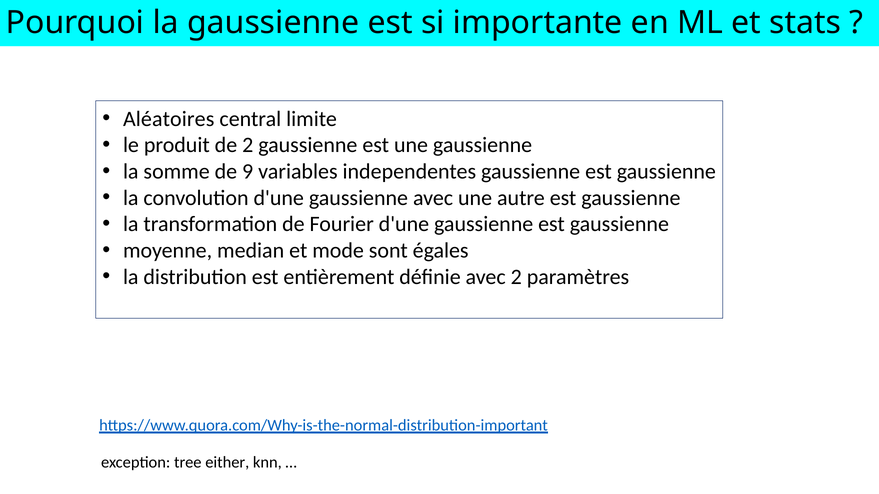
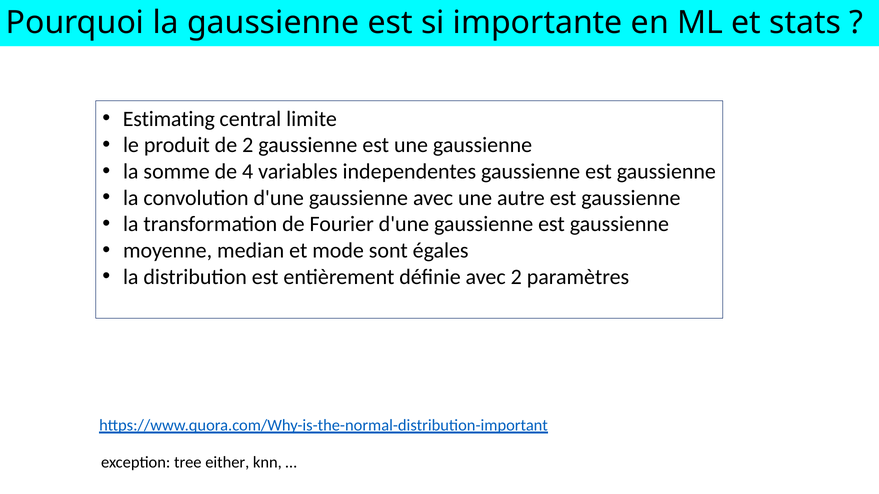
Aléatoires: Aléatoires -> Estimating
9: 9 -> 4
